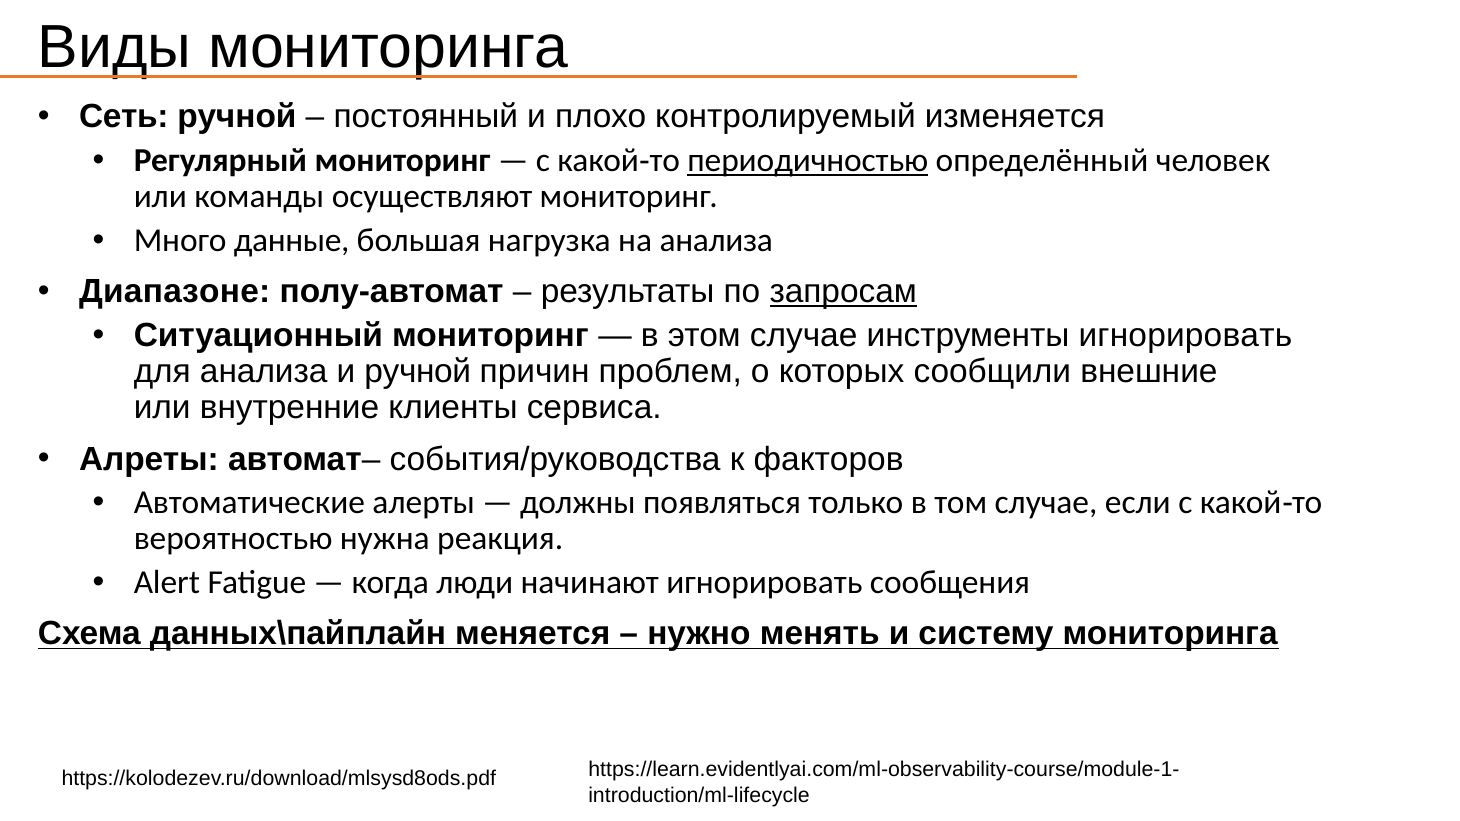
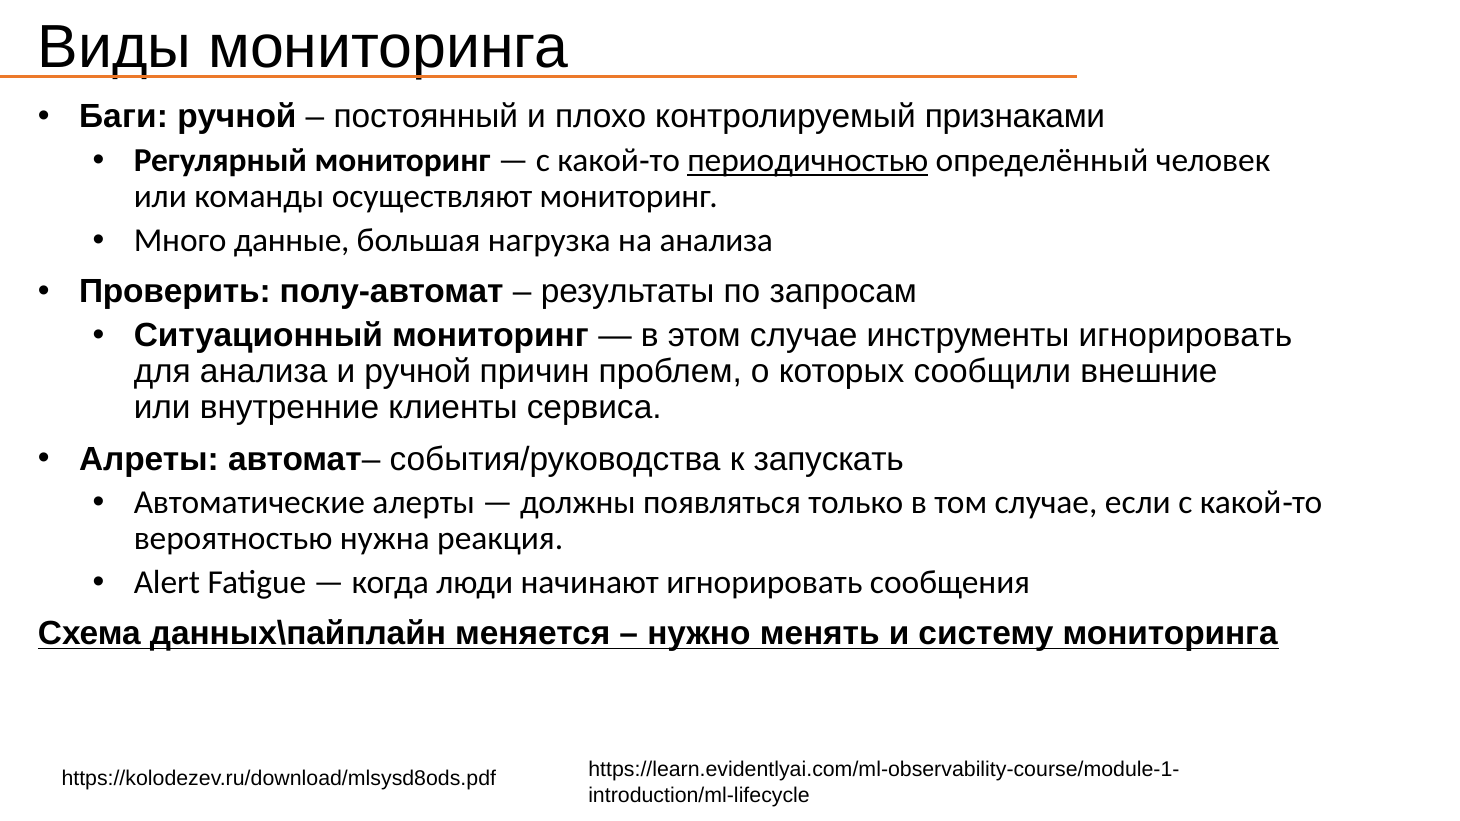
Сеть: Сеть -> Баги
изменяется: изменяется -> признаками
Диапазоне: Диапазоне -> Проверить
запросам underline: present -> none
факторов: факторов -> запускать
